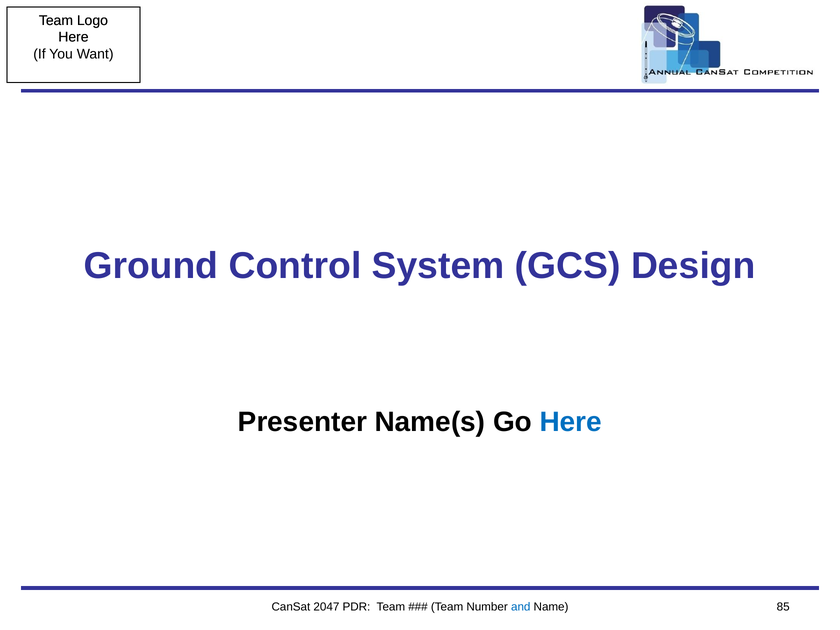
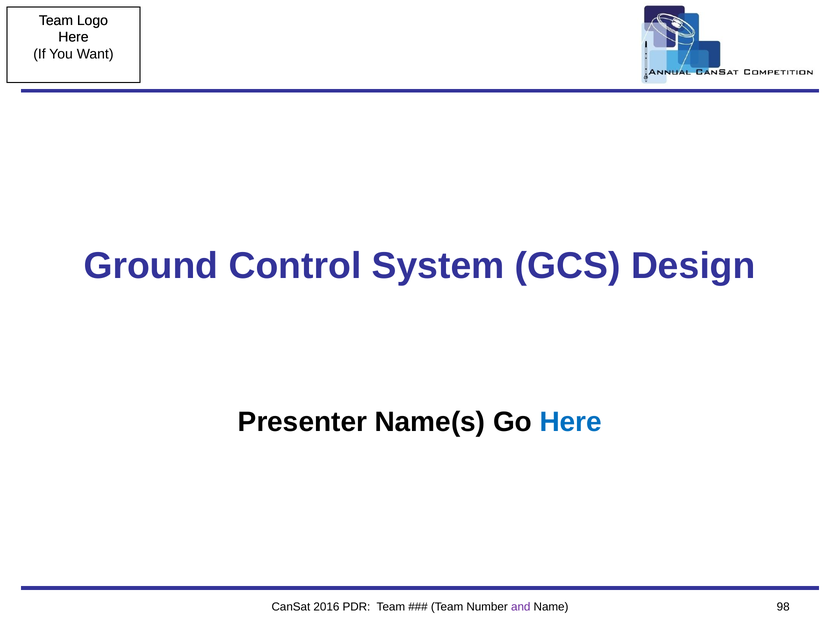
2047: 2047 -> 2016
and colour: blue -> purple
85: 85 -> 98
